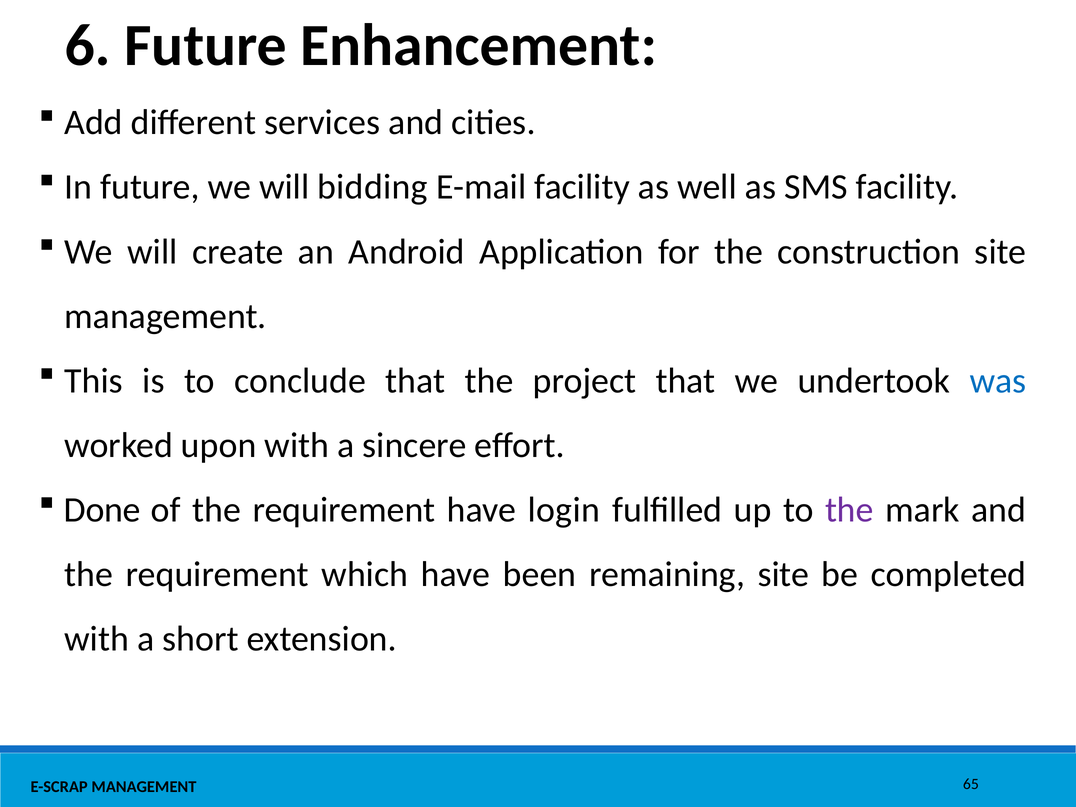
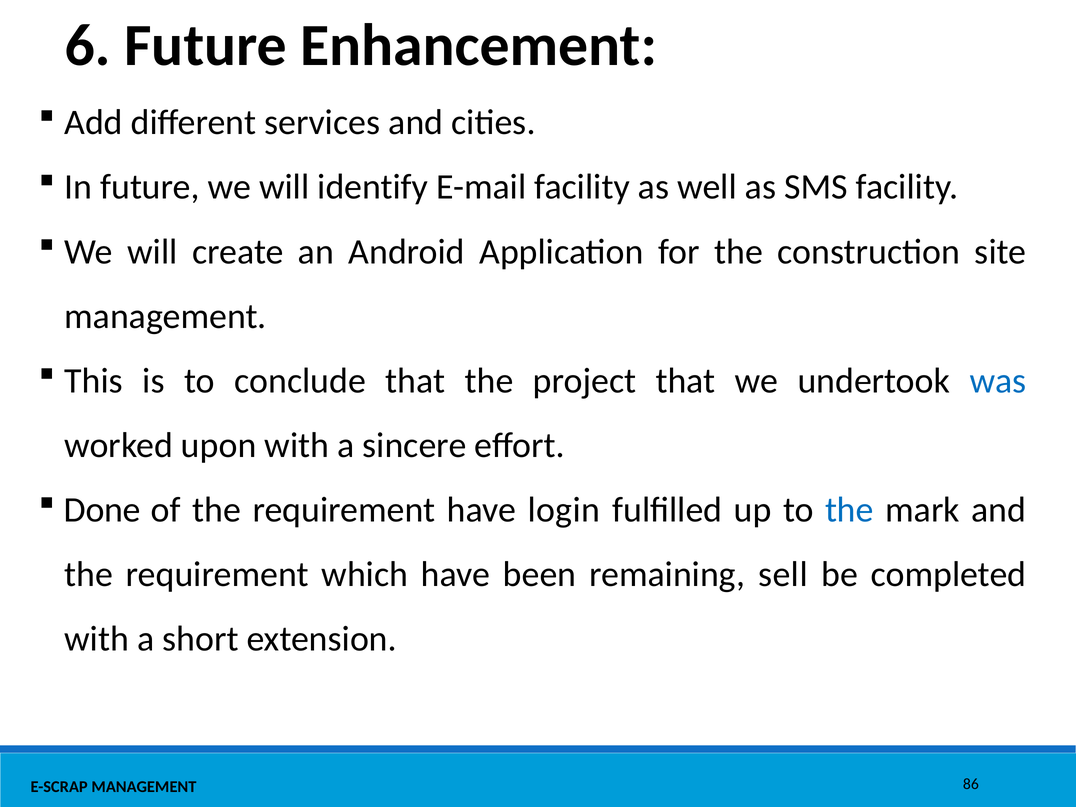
bidding: bidding -> identify
the at (849, 510) colour: purple -> blue
remaining site: site -> sell
65: 65 -> 86
